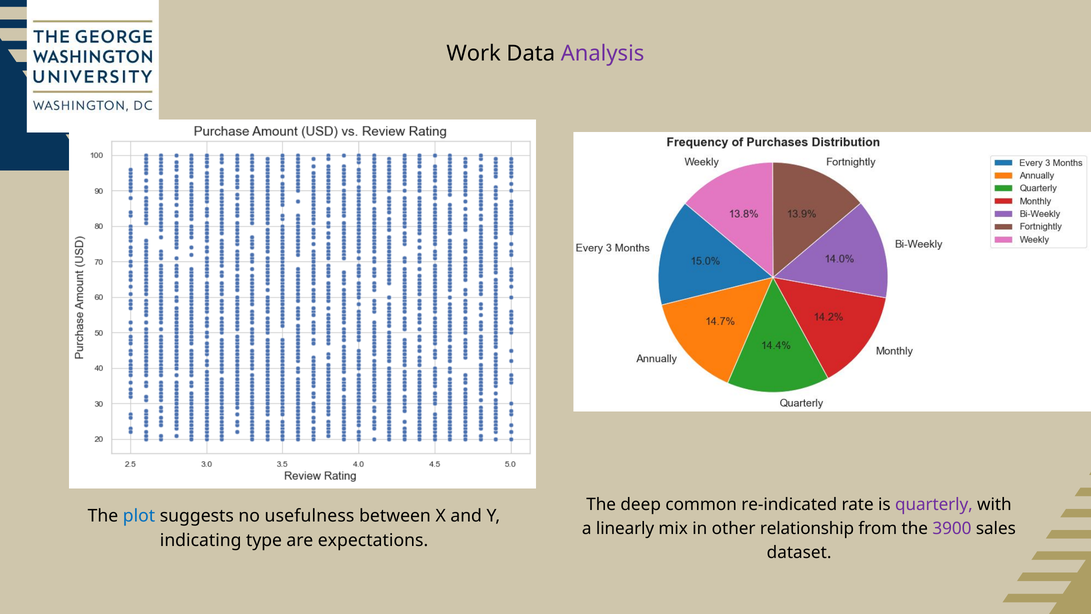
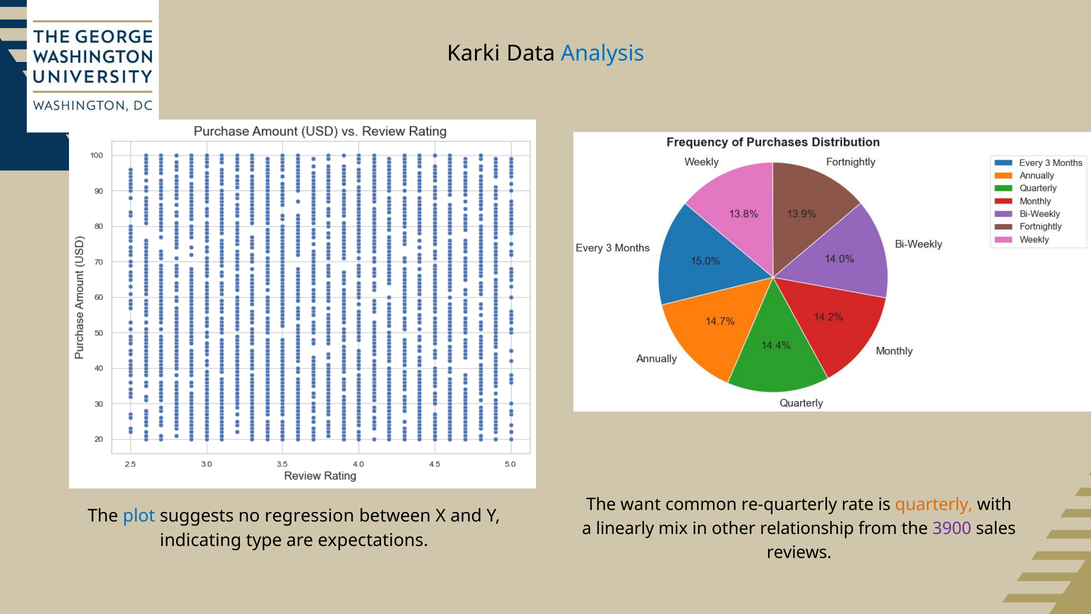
Work: Work -> Karki
Analysis colour: purple -> blue
deep: deep -> want
re-indicated: re-indicated -> re-quarterly
quarterly colour: purple -> orange
usefulness: usefulness -> regression
dataset: dataset -> reviews
